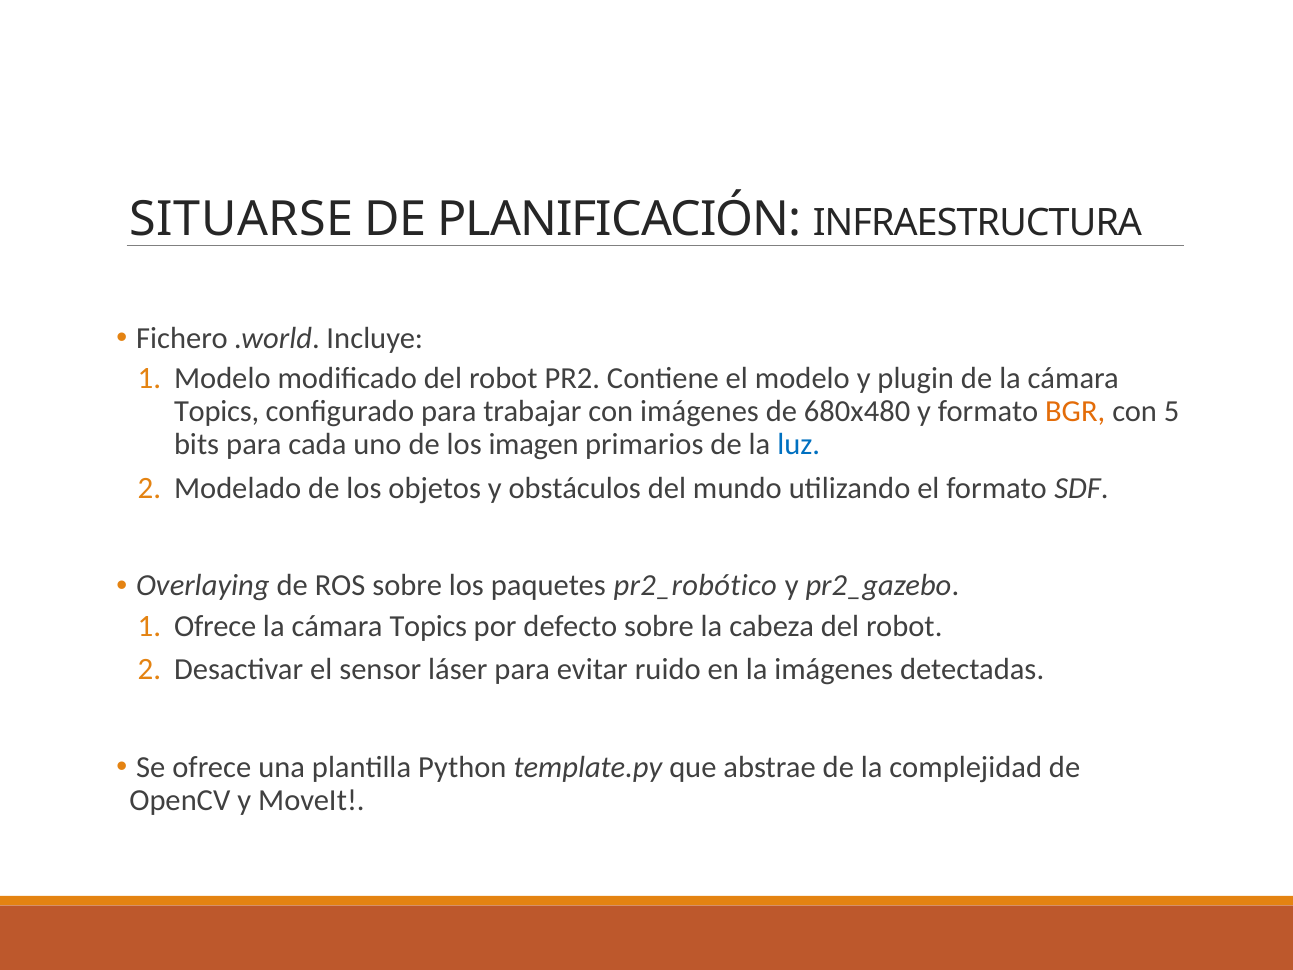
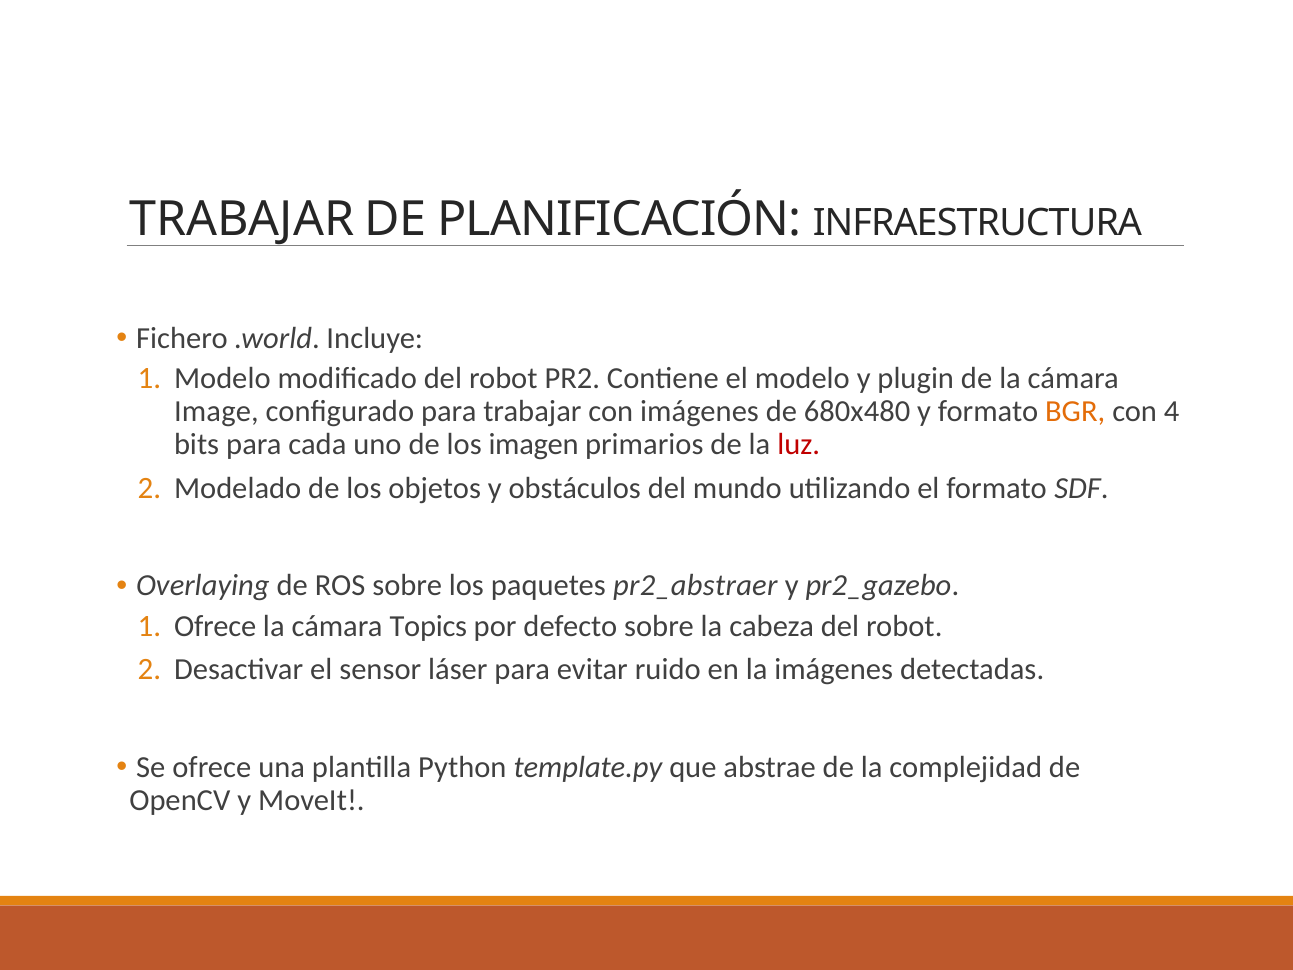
SITUARSE at (242, 219): SITUARSE -> TRABAJAR
Topics at (217, 411): Topics -> Image
5: 5 -> 4
luz colour: blue -> red
pr2_robótico: pr2_robótico -> pr2_abstraer
